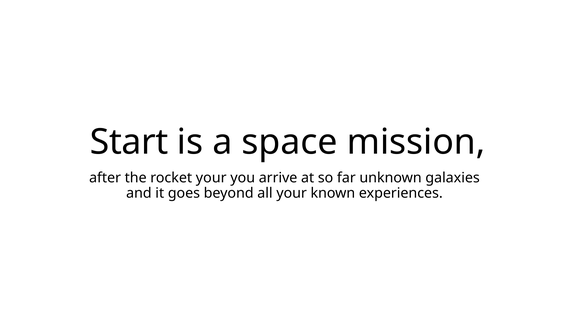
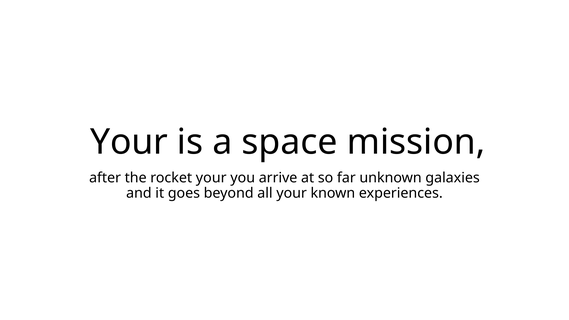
Start at (129, 142): Start -> Your
